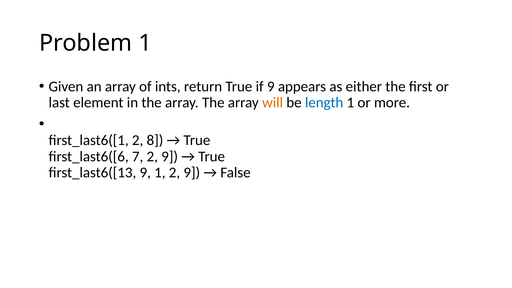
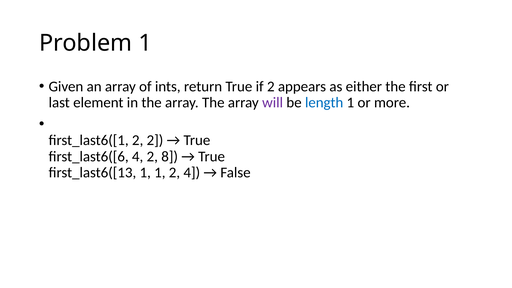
if 9: 9 -> 2
will colour: orange -> purple
2 8: 8 -> 2
first_last6([6 7: 7 -> 4
9 at (170, 156): 9 -> 8
first_last6([13 9: 9 -> 1
1 2 9: 9 -> 4
